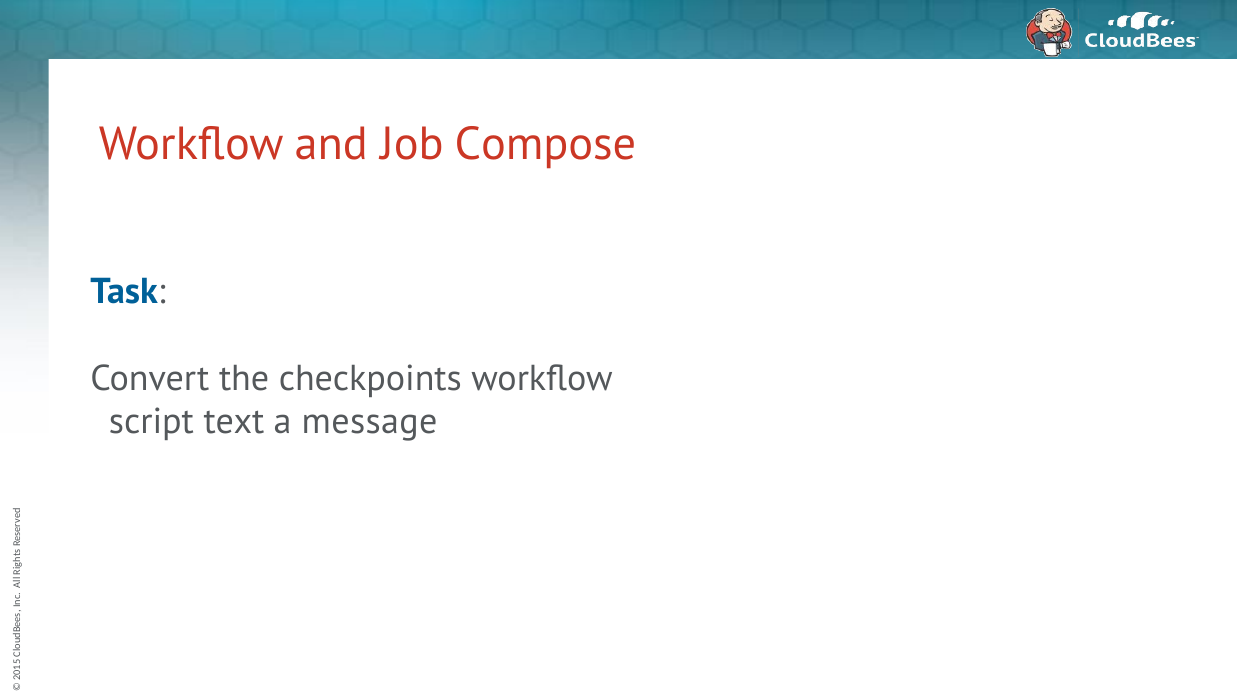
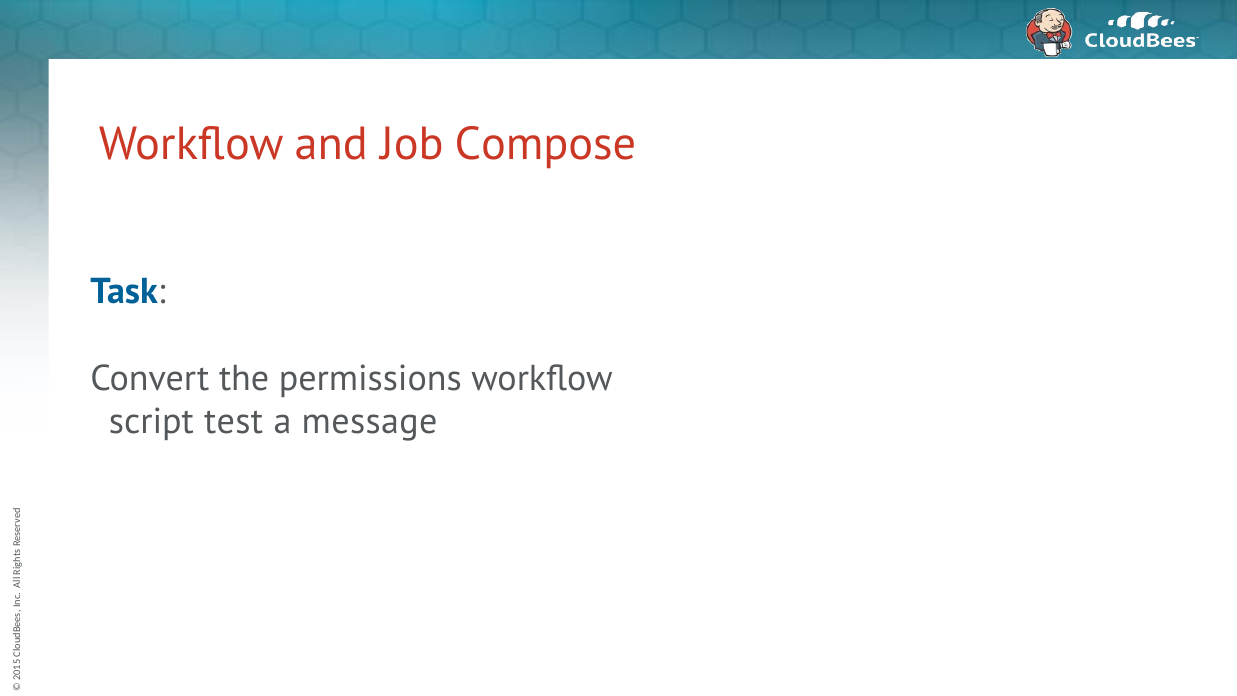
checkpoints: checkpoints -> permissions
text: text -> test
